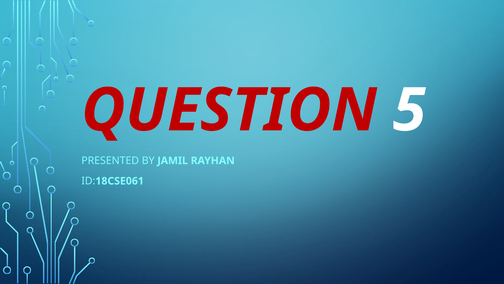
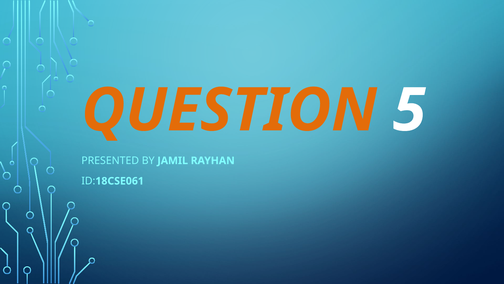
QUESTION colour: red -> orange
